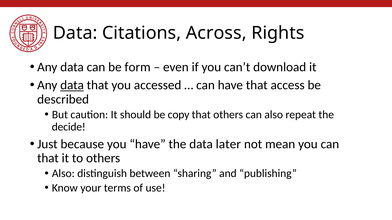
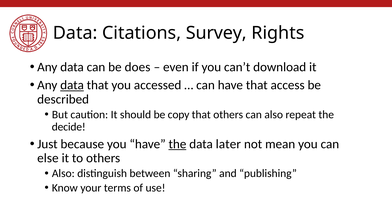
Across: Across -> Survey
form: form -> does
the at (177, 144) underline: none -> present
that at (48, 159): that -> else
